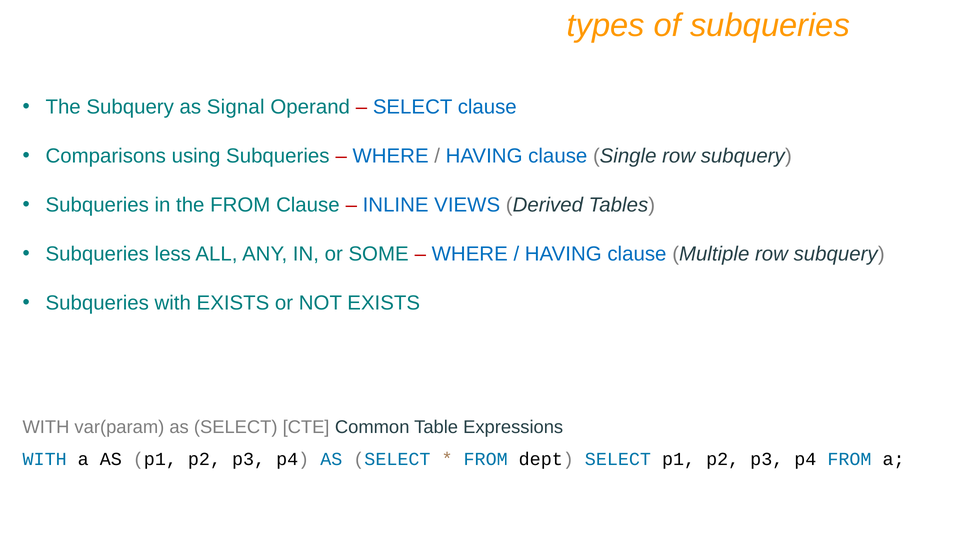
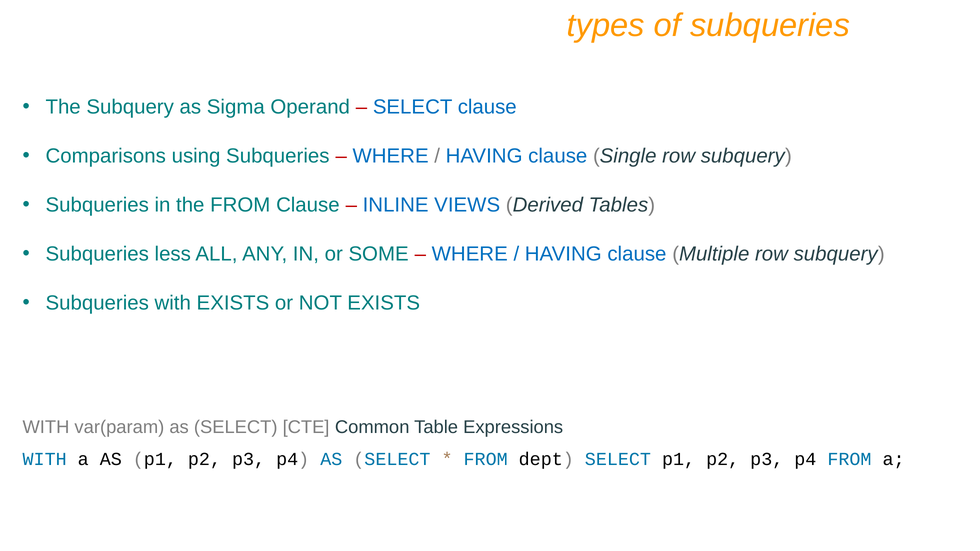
Signal: Signal -> Sigma
